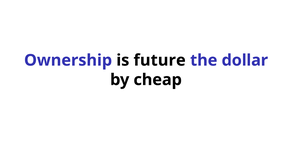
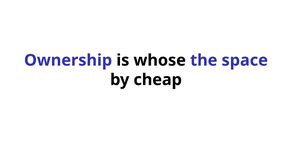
future: future -> whose
dollar: dollar -> space
